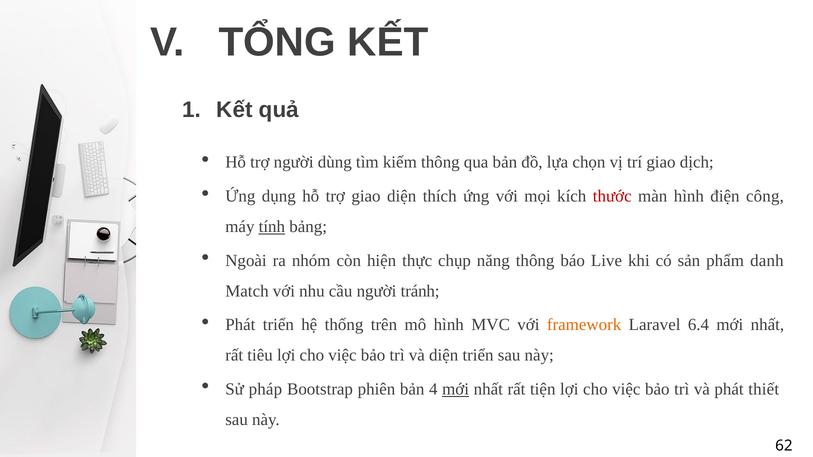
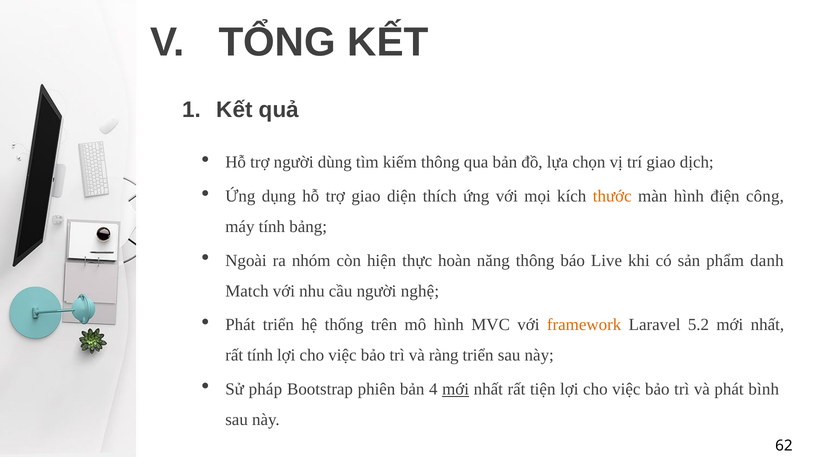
thước colour: red -> orange
tính at (272, 227) underline: present -> none
chụp: chụp -> hoàn
tránh: tránh -> nghệ
6.4: 6.4 -> 5.2
rất tiêu: tiêu -> tính
và diện: diện -> ràng
thiết: thiết -> bình
